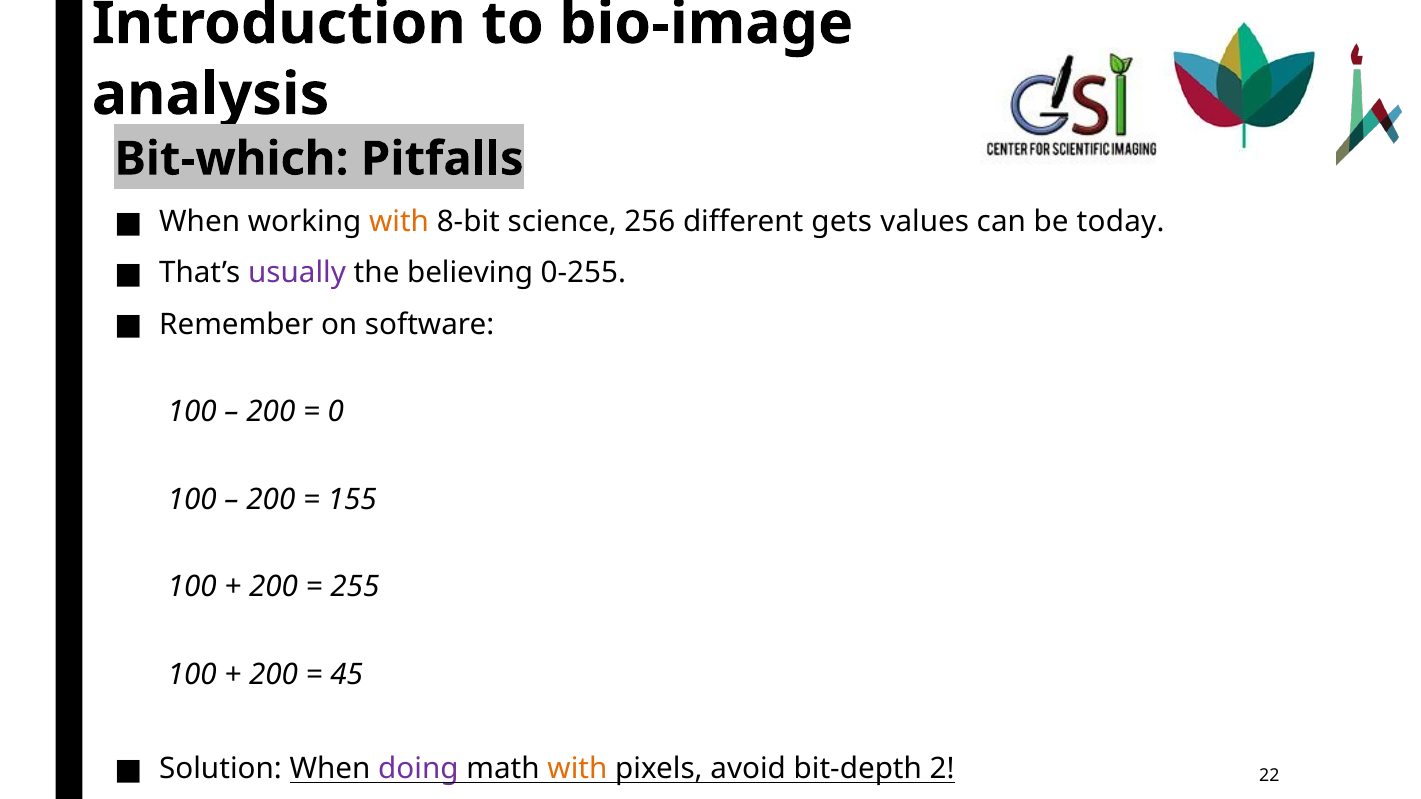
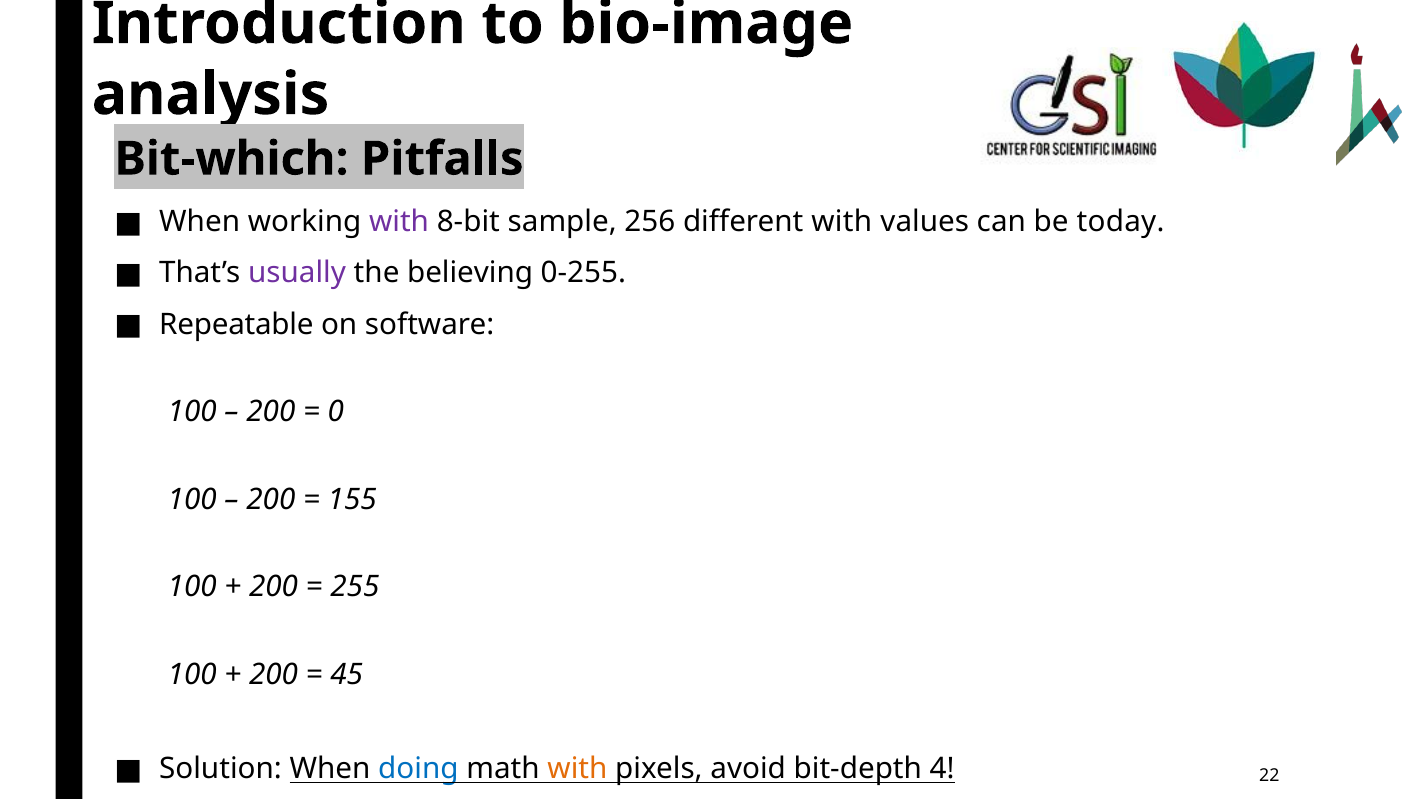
with at (399, 222) colour: orange -> purple
science: science -> sample
different gets: gets -> with
Remember: Remember -> Repeatable
doing colour: purple -> blue
2: 2 -> 4
